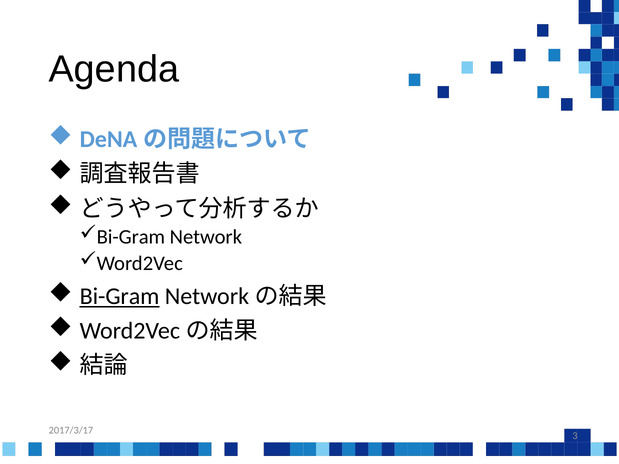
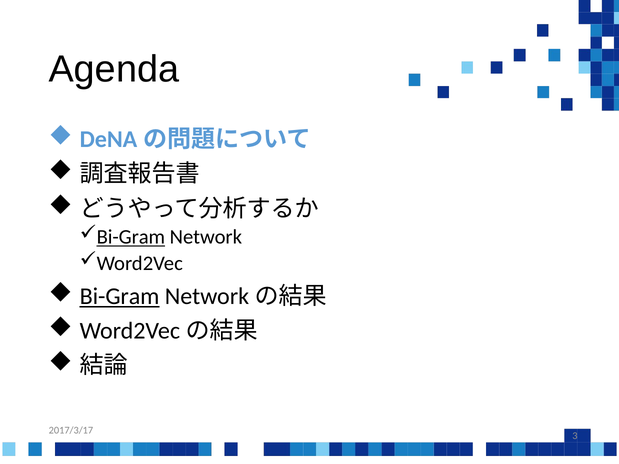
Bi-Gram at (131, 237) underline: none -> present
